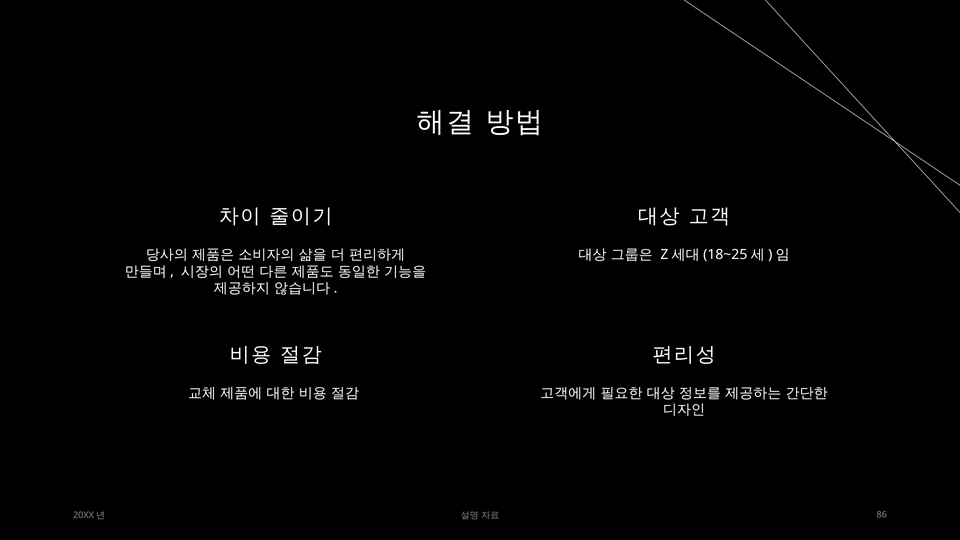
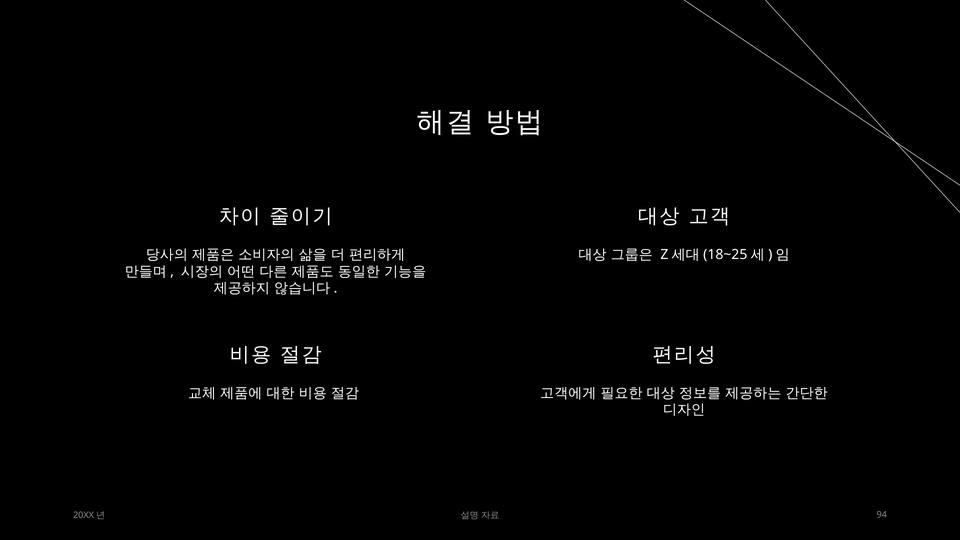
86: 86 -> 94
